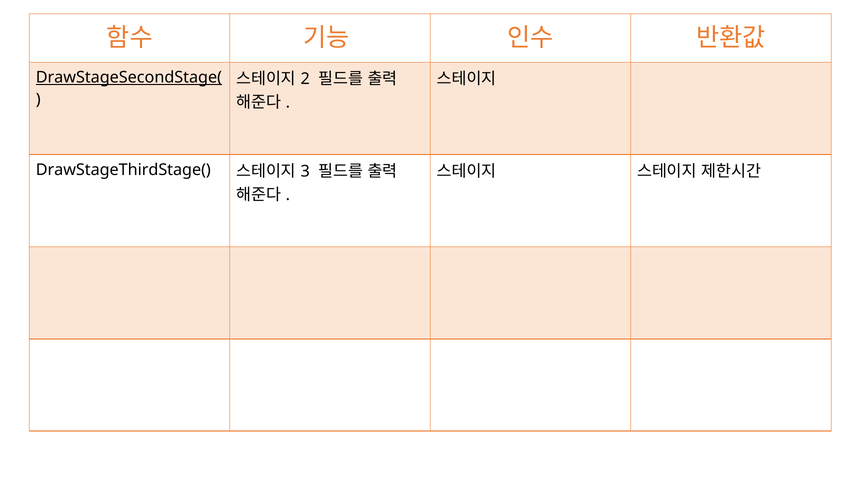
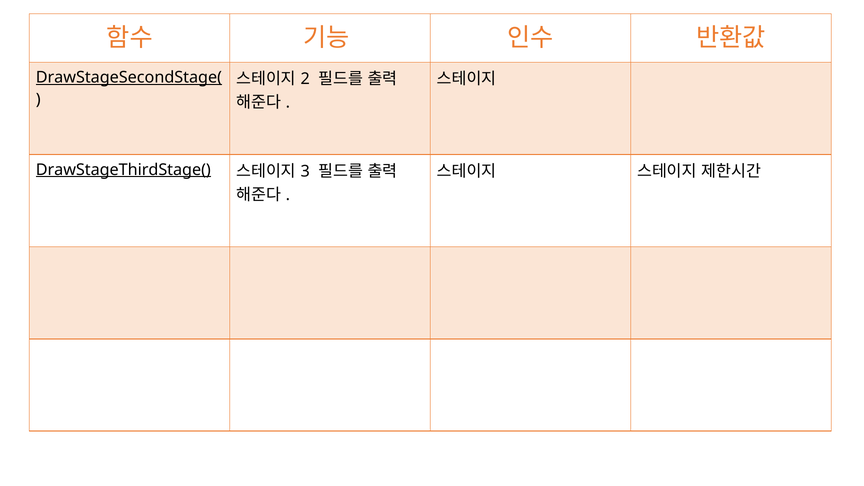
DrawStageThirdStage( underline: none -> present
